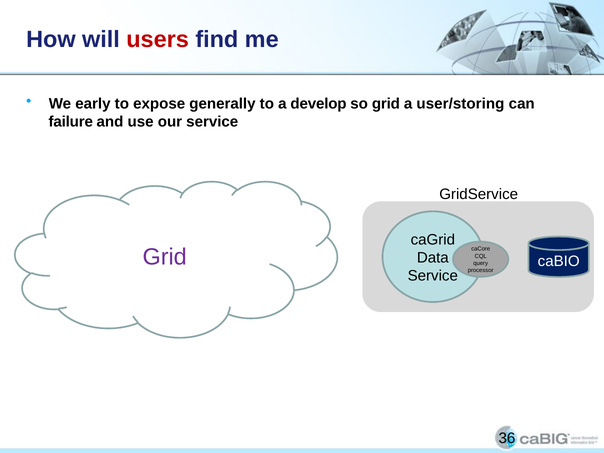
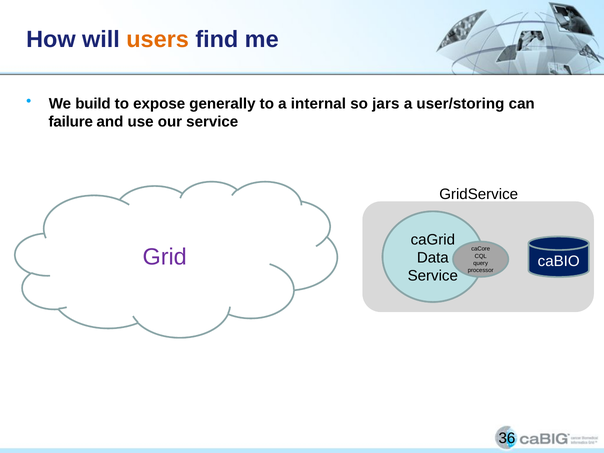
users colour: red -> orange
early: early -> build
develop: develop -> internal
so grid: grid -> jars
